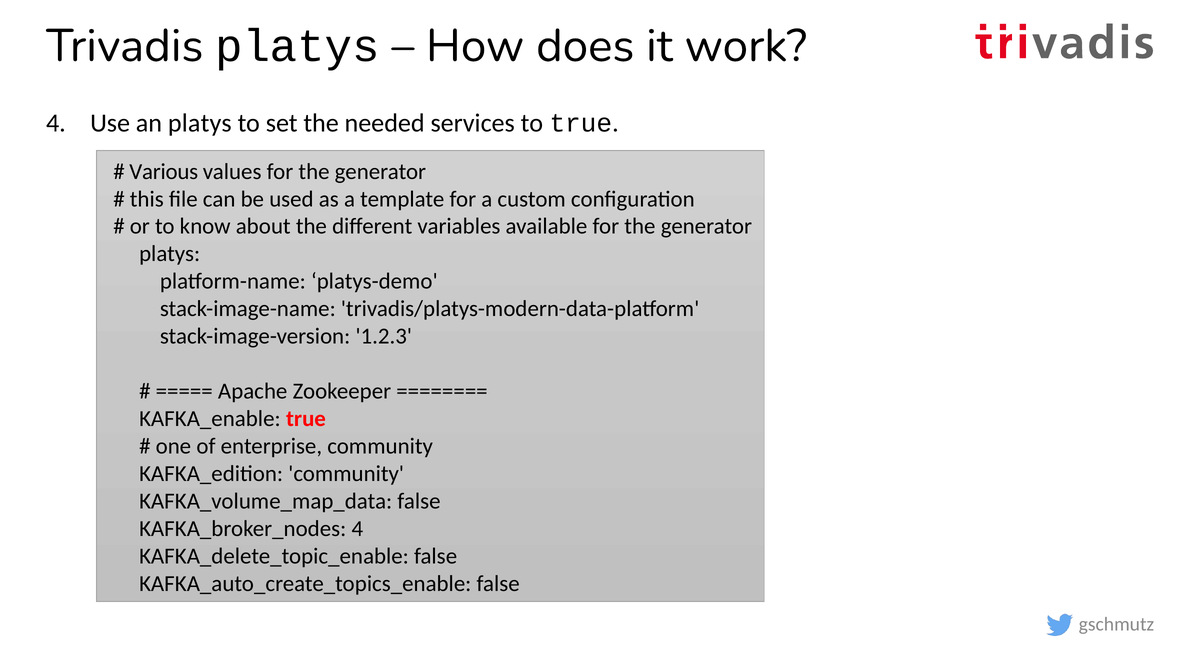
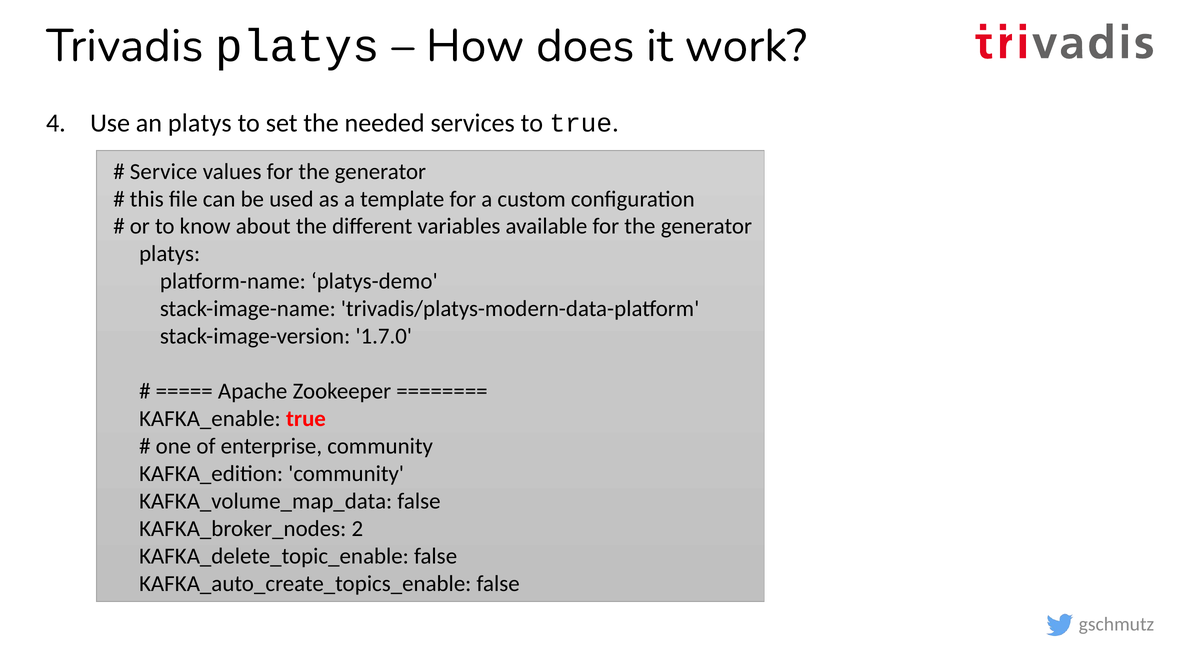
Various: Various -> Service
1.2.3: 1.2.3 -> 1.7.0
KAFKA_broker_nodes 4: 4 -> 2
